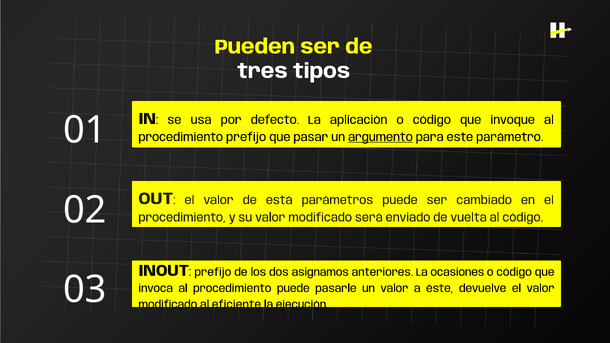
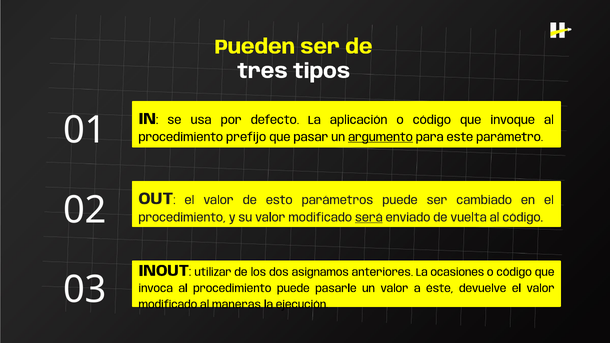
está: está -> esto
será underline: none -> present
prefijo at (213, 272): prefijo -> utilizar
eficiente: eficiente -> maneras
